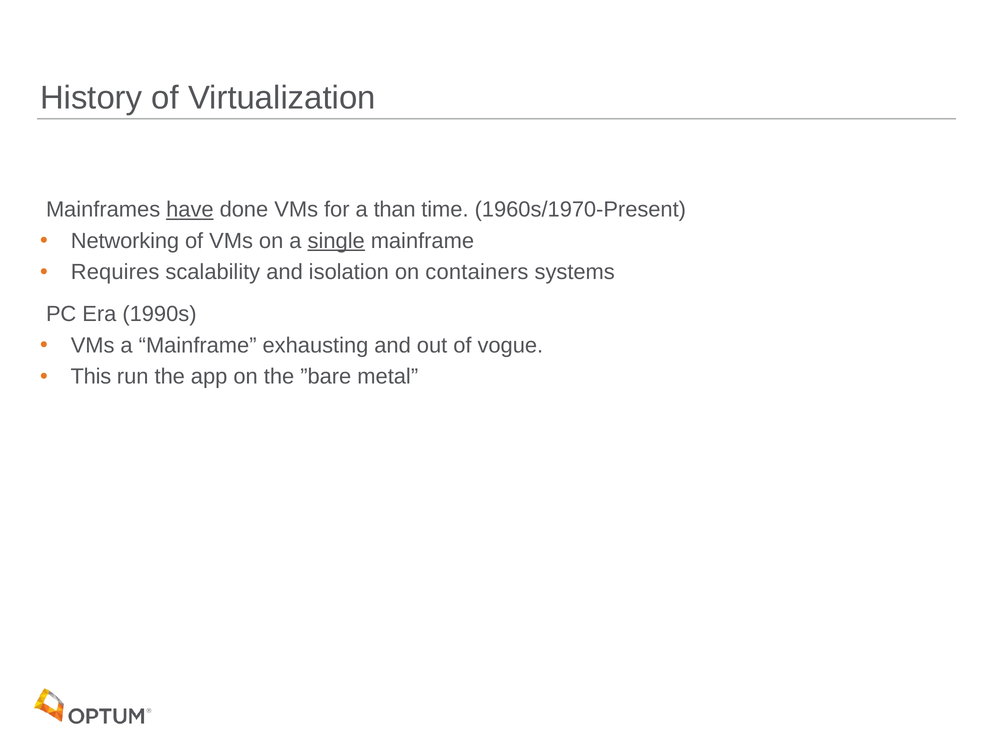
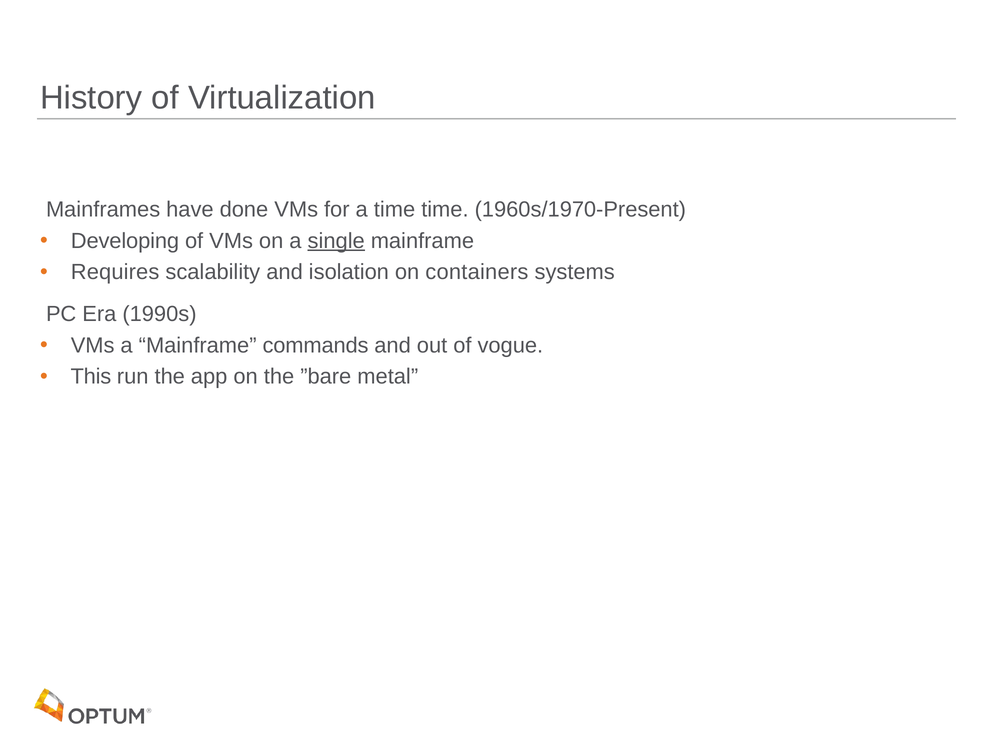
have underline: present -> none
a than: than -> time
Networking: Networking -> Developing
exhausting: exhausting -> commands
